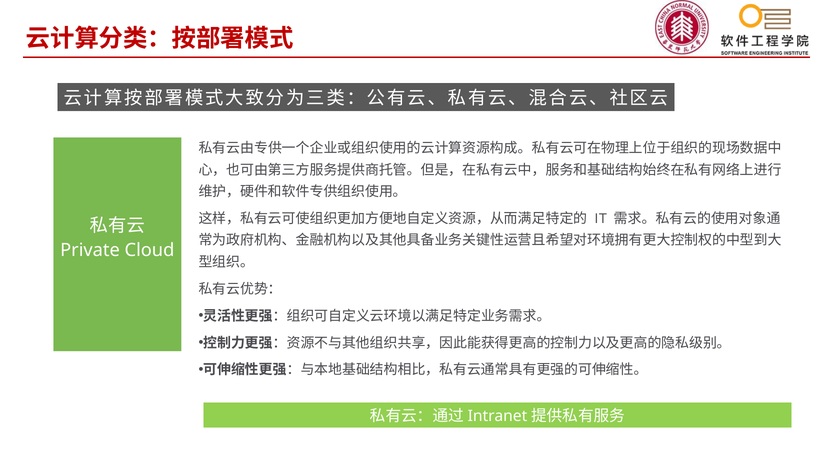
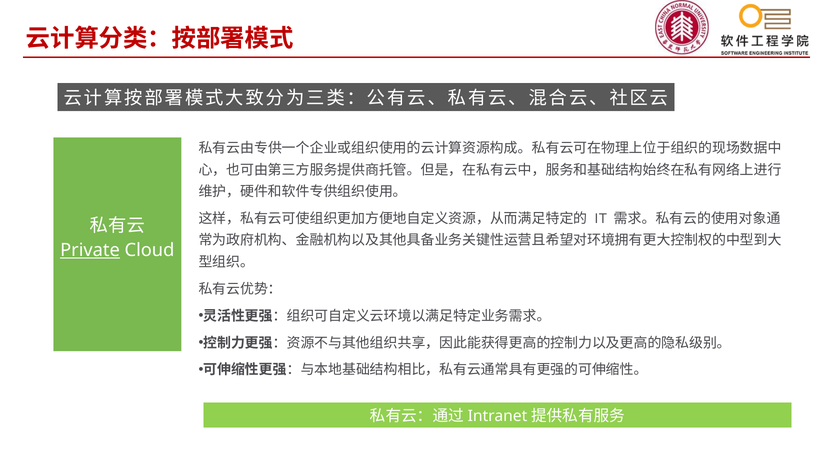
Private underline: none -> present
